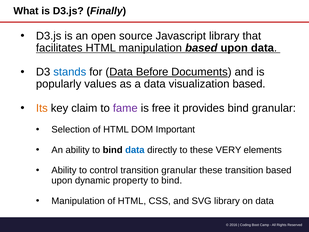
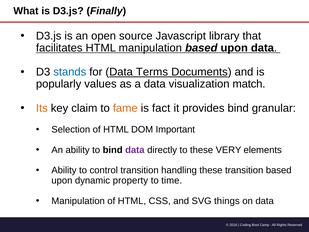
Before: Before -> Terms
visualization based: based -> match
fame colour: purple -> orange
free: free -> fact
data at (135, 150) colour: blue -> purple
transition granular: granular -> handling
bind at (172, 180): bind -> time
SVG library: library -> things
